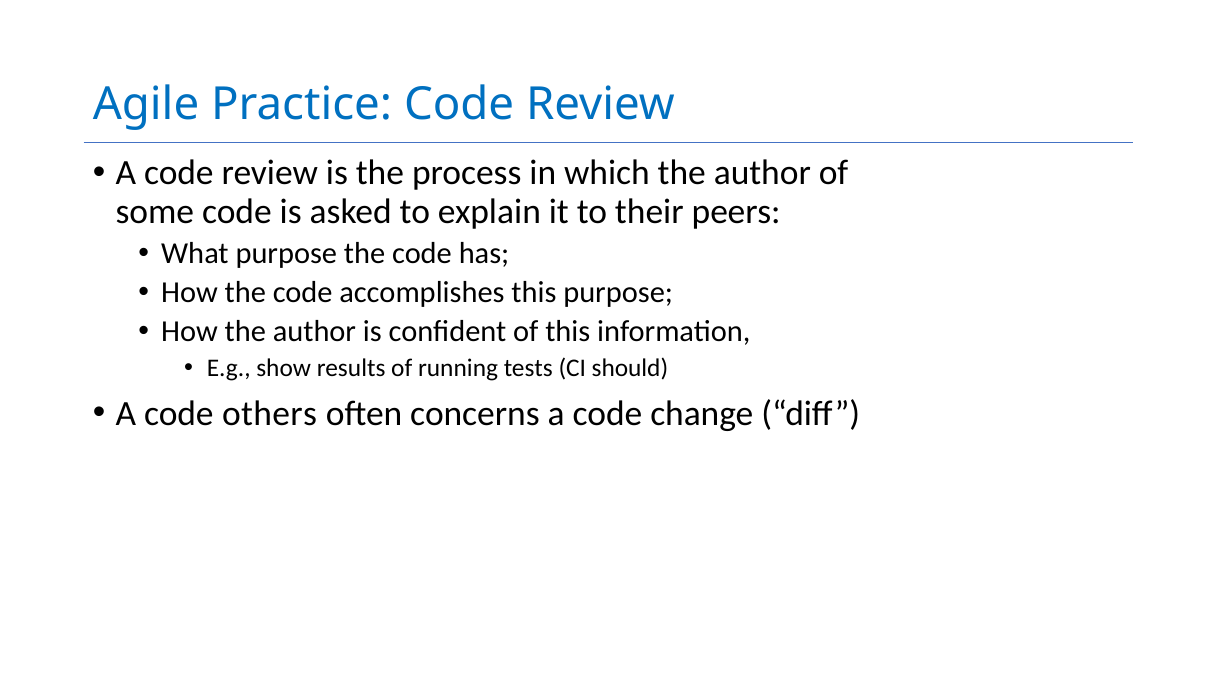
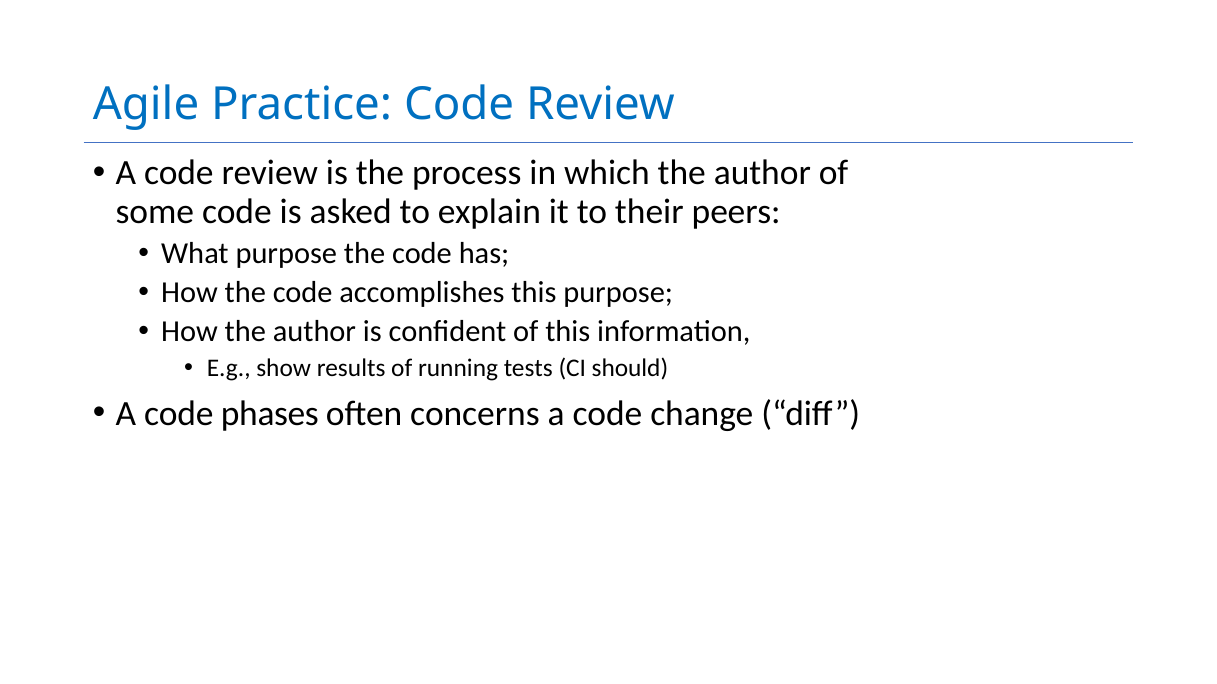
others: others -> phases
